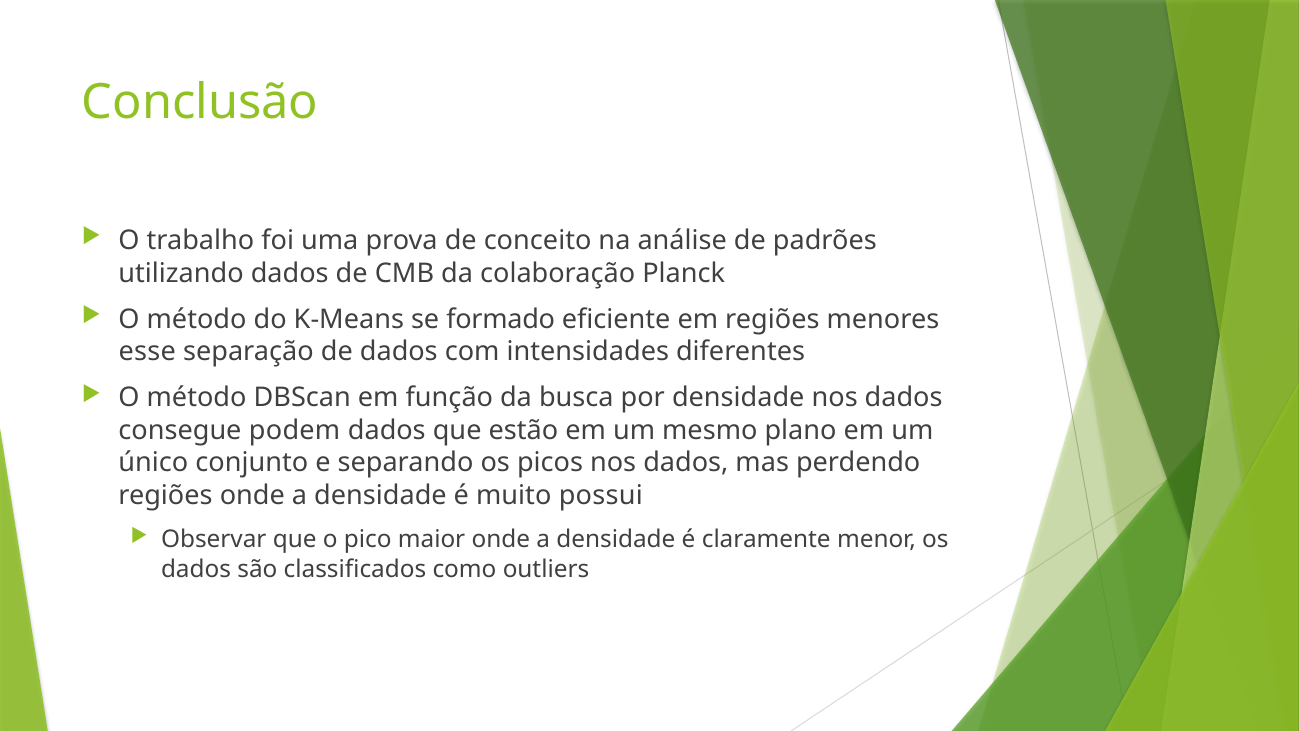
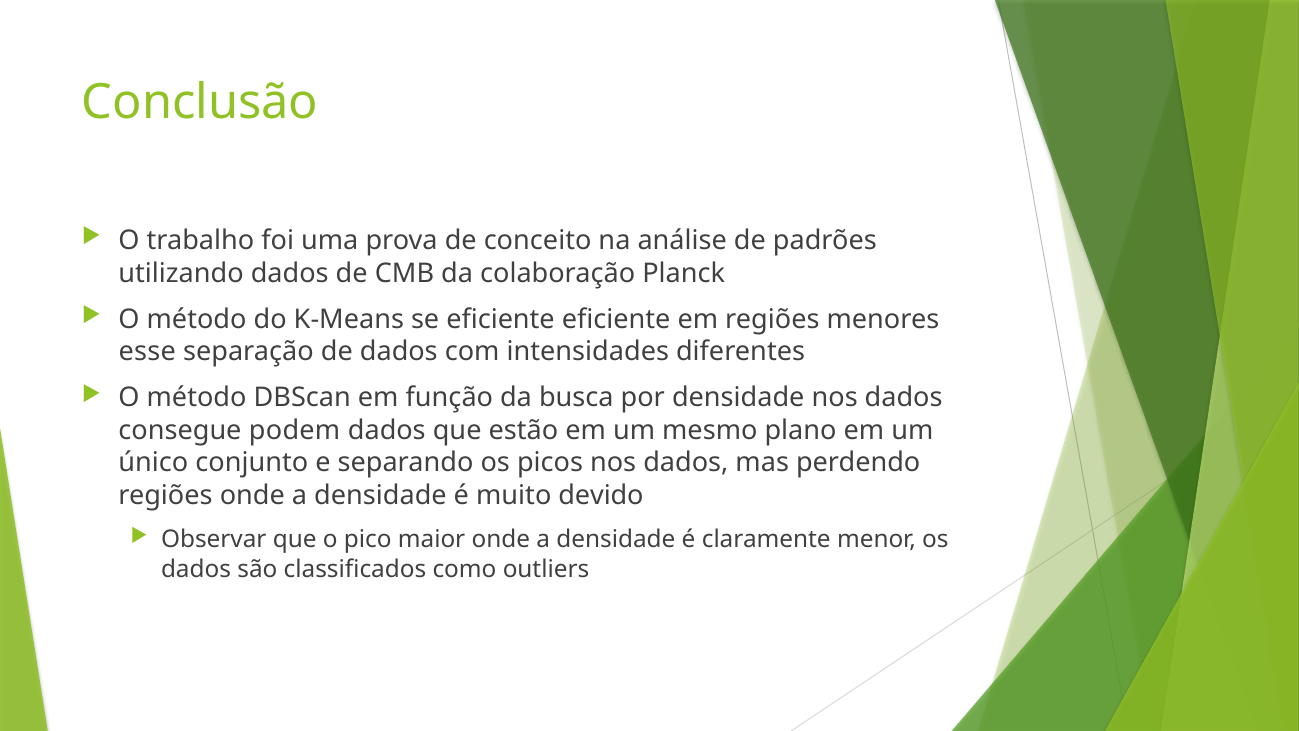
se formado: formado -> eficiente
possui: possui -> devido
